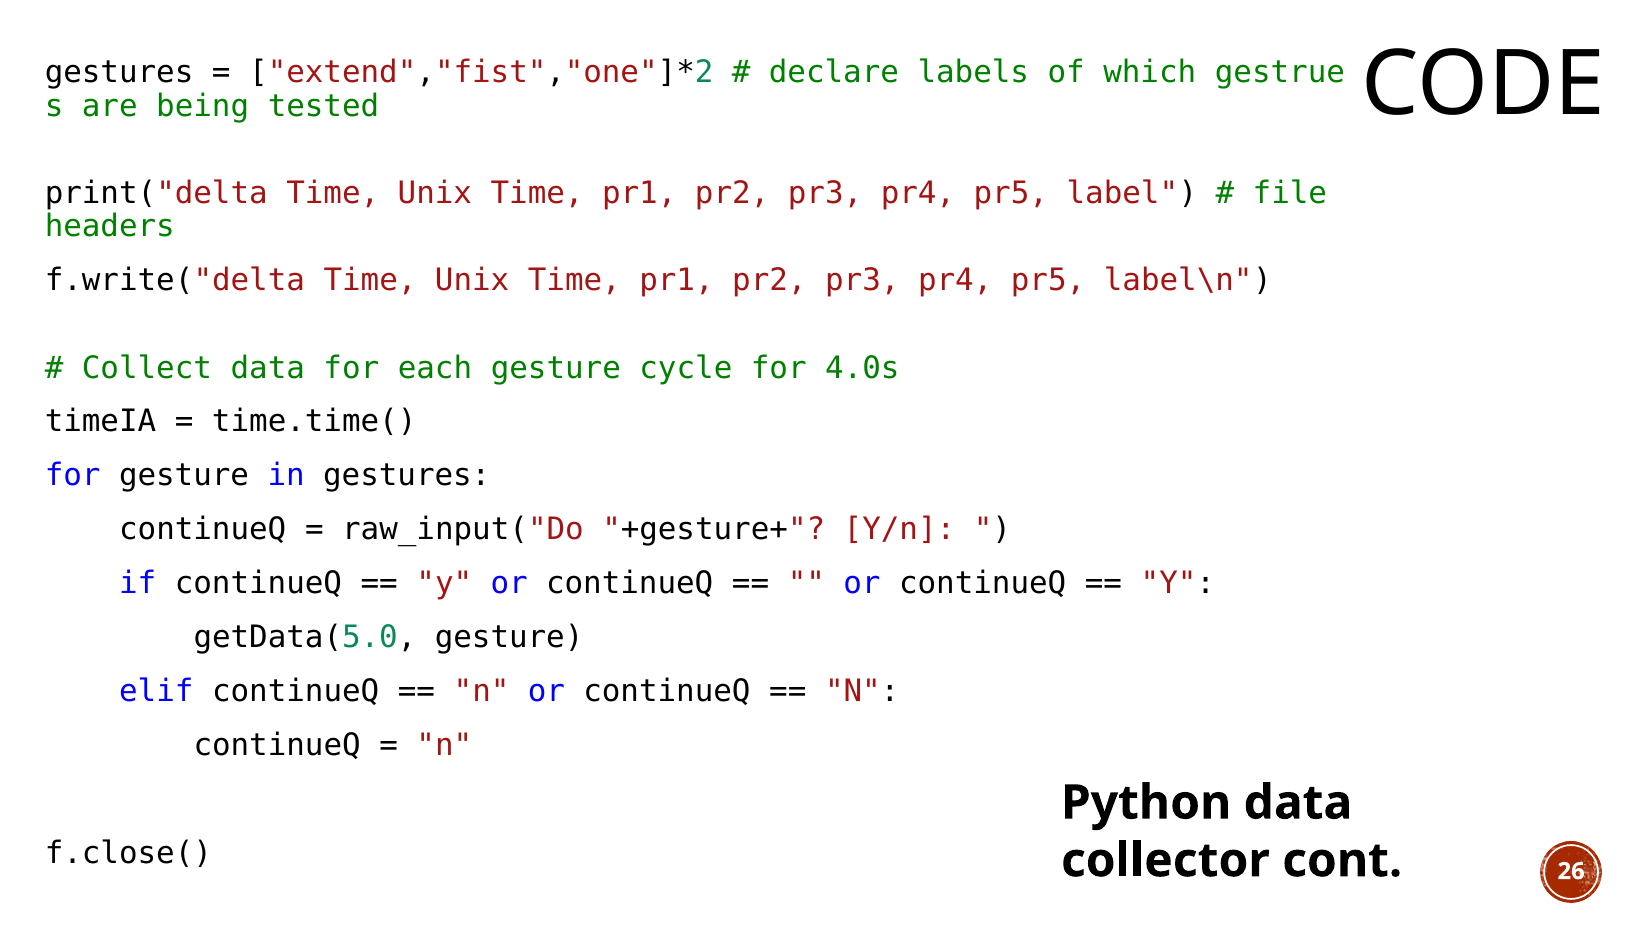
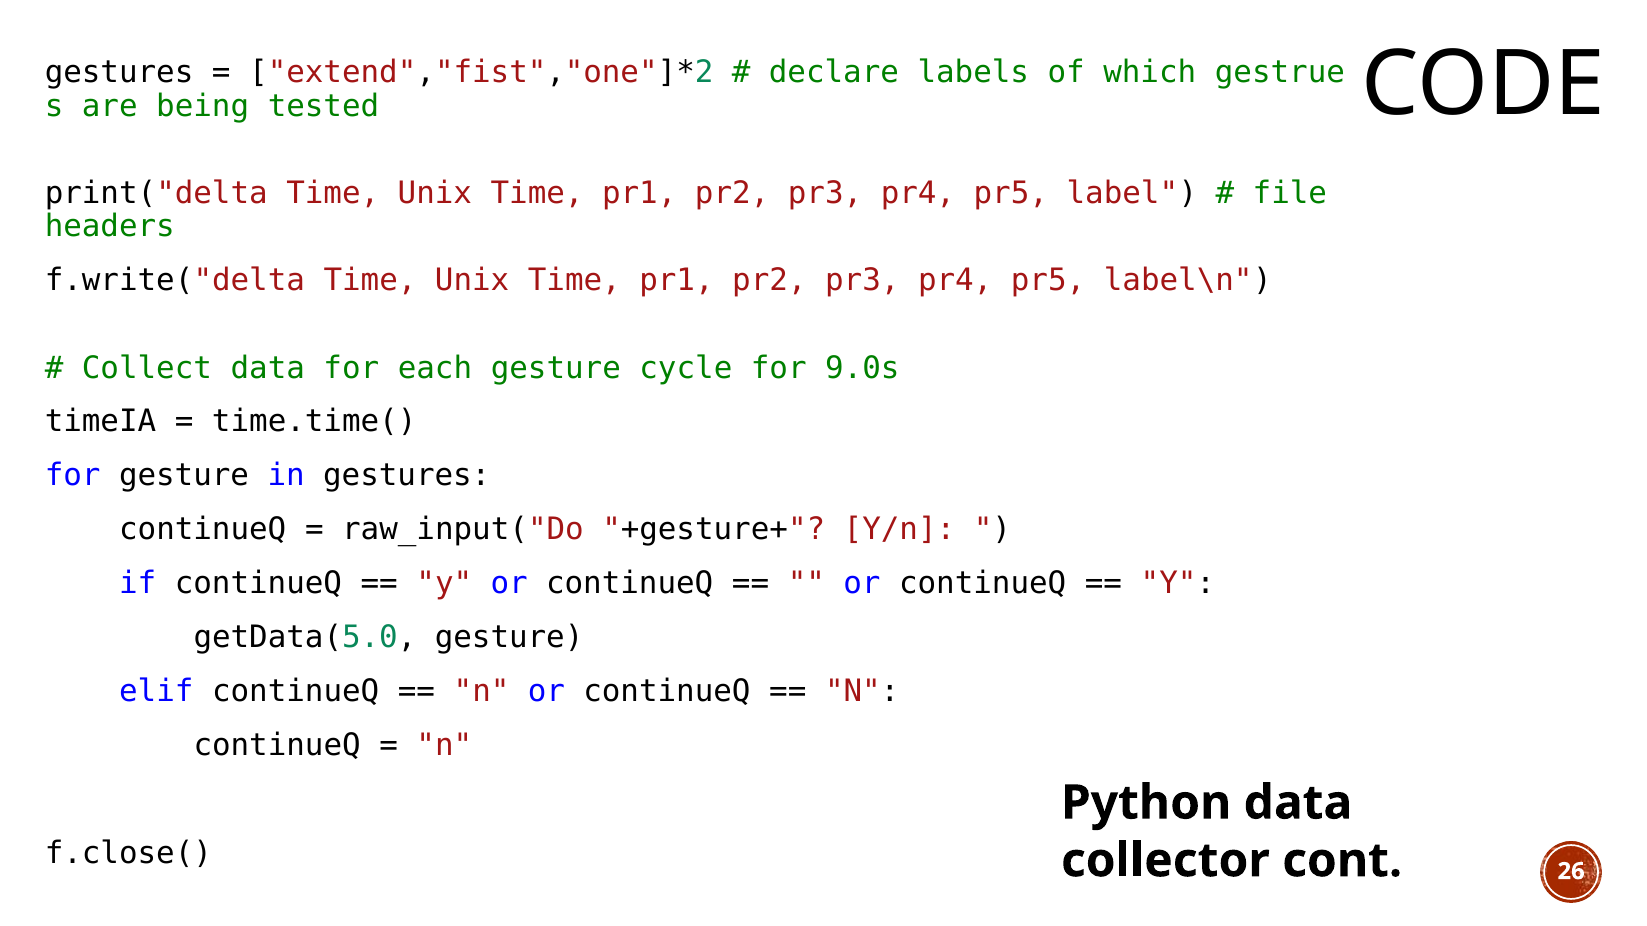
4.0s: 4.0s -> 9.0s
